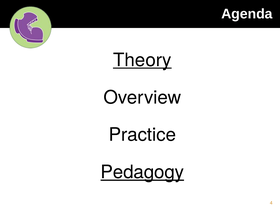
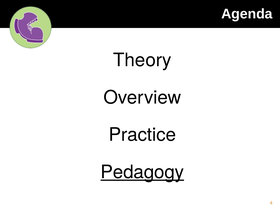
Theory underline: present -> none
